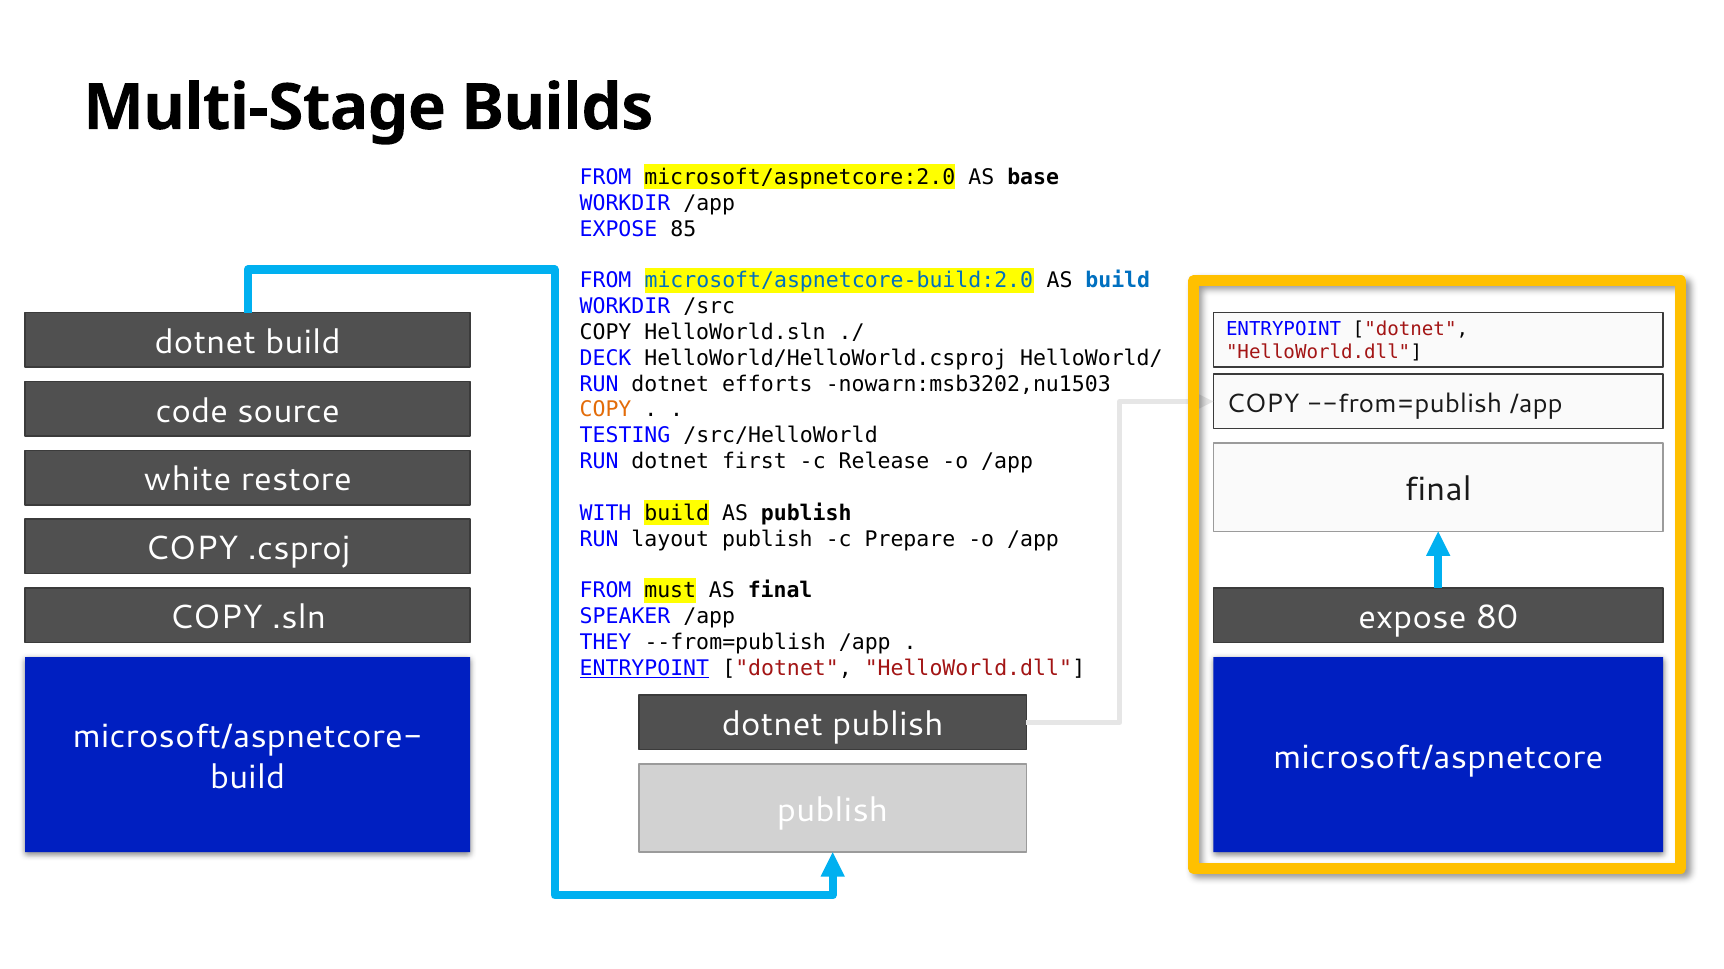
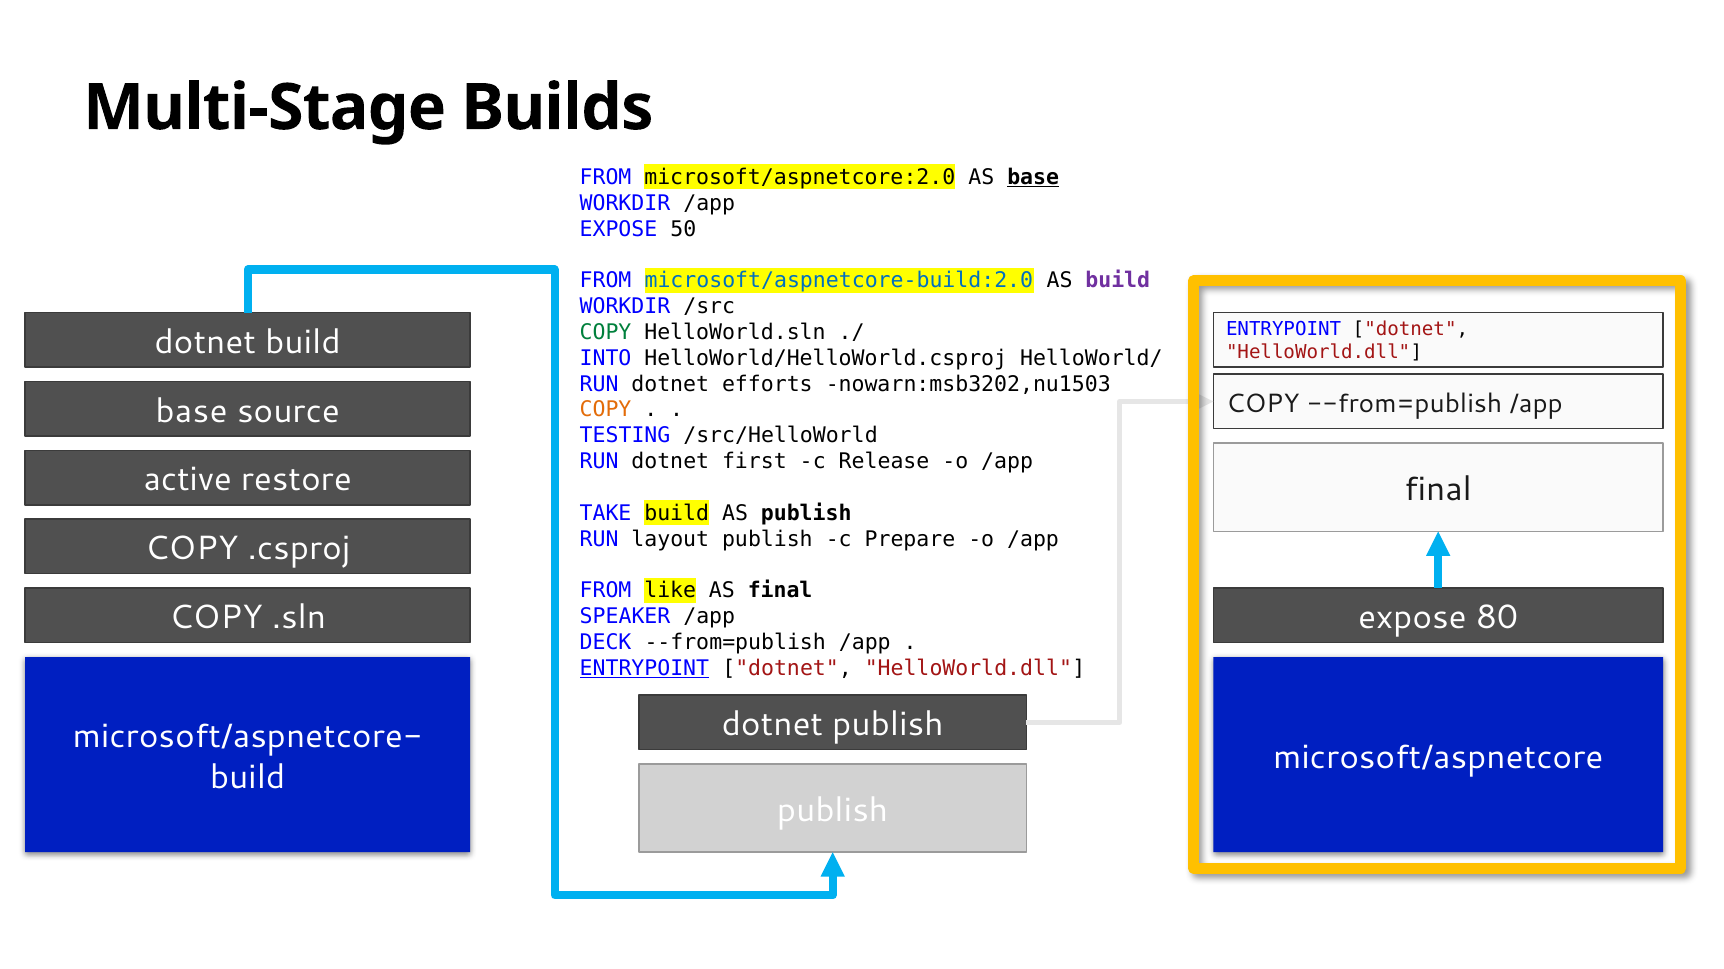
base at (1033, 177) underline: none -> present
85: 85 -> 50
build at (1118, 281) colour: blue -> purple
COPY at (606, 333) colour: black -> green
DECK: DECK -> INTO
code at (192, 411): code -> base
white: white -> active
WITH: WITH -> TAKE
must: must -> like
THEY: THEY -> DECK
